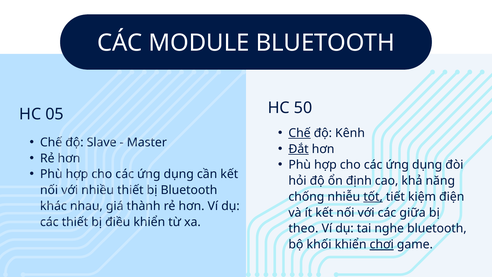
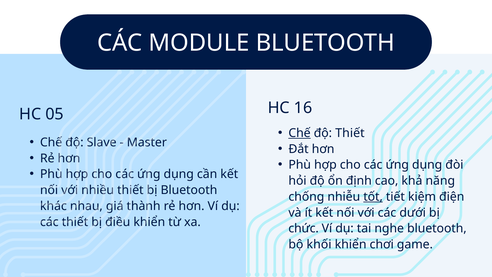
50: 50 -> 16
độ Kênh: Kênh -> Thiết
Đắt underline: present -> none
giữa: giữa -> dưới
theo: theo -> chức
chơi underline: present -> none
